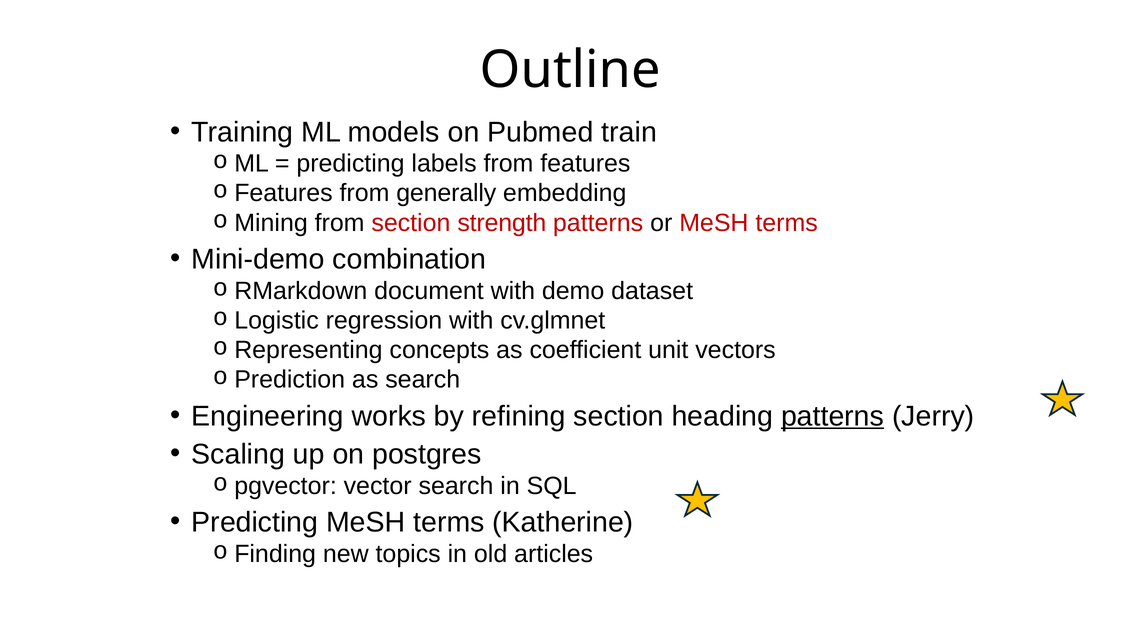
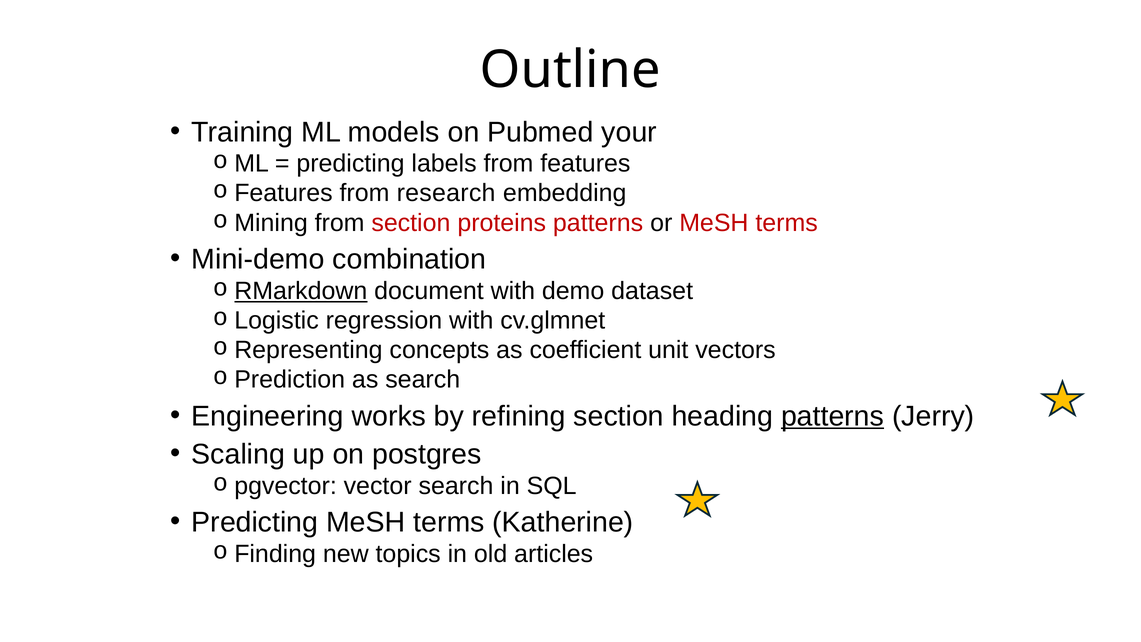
train: train -> your
generally: generally -> research
strength: strength -> proteins
RMarkdown underline: none -> present
